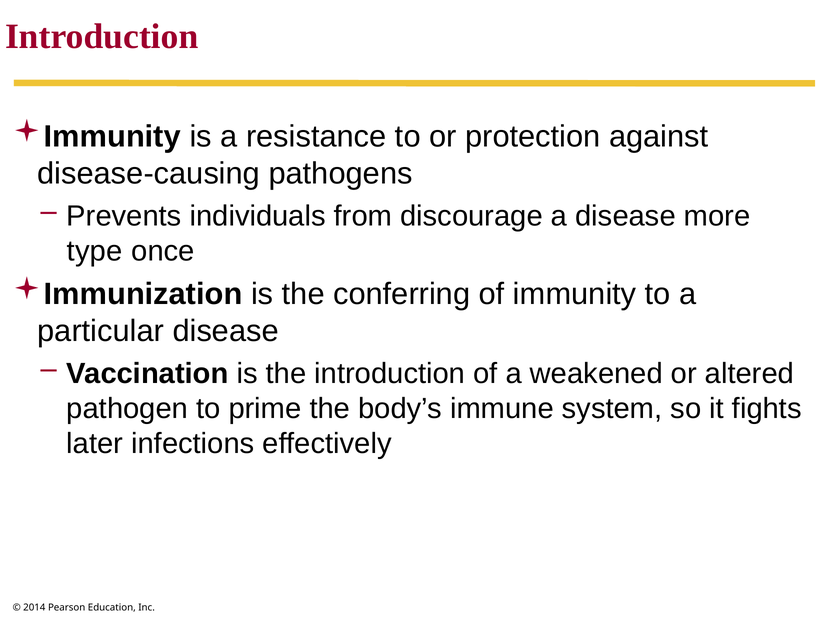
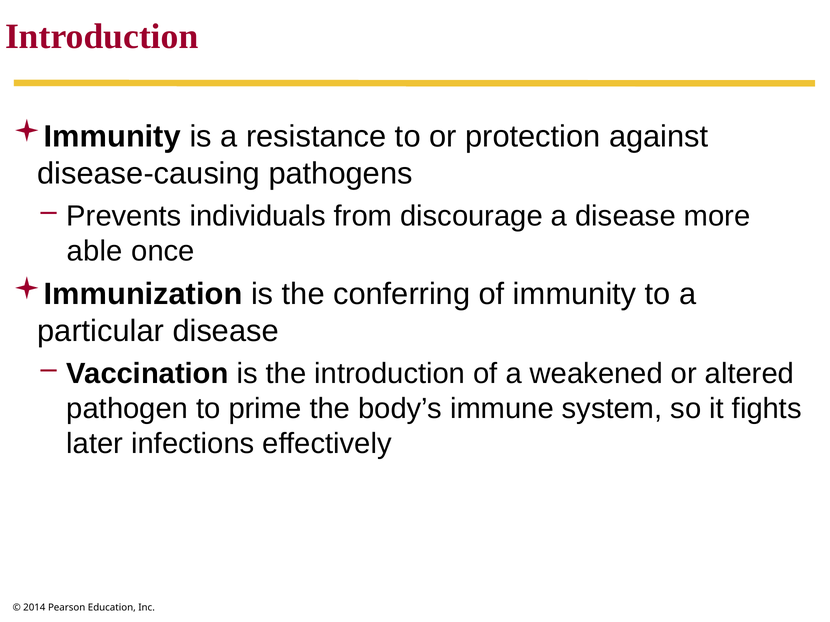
type: type -> able
